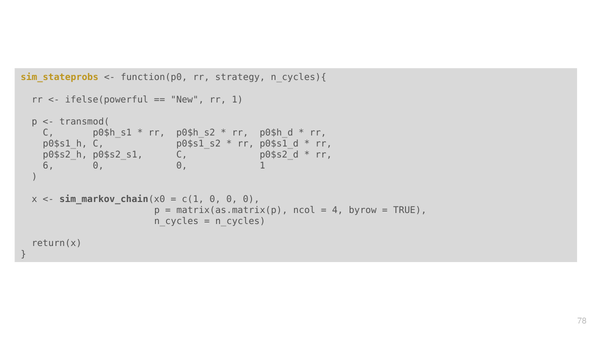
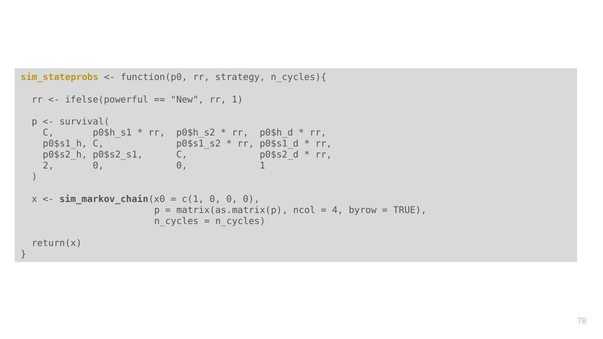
transmod(: transmod( -> survival(
6: 6 -> 2
